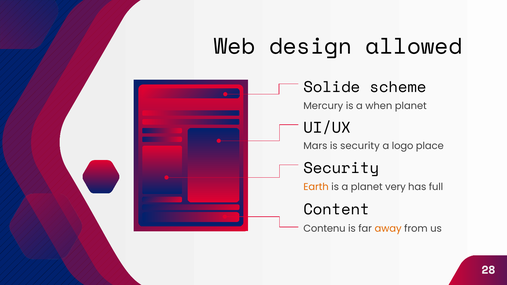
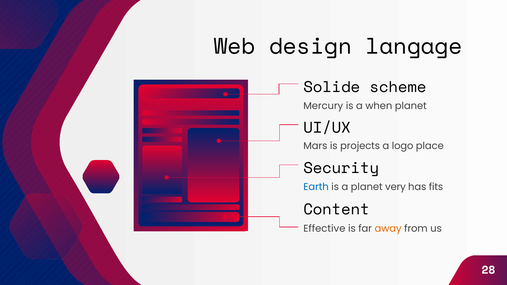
allowed: allowed -> langage
is security: security -> projects
Earth colour: orange -> blue
full: full -> fits
Contenu: Contenu -> Effective
